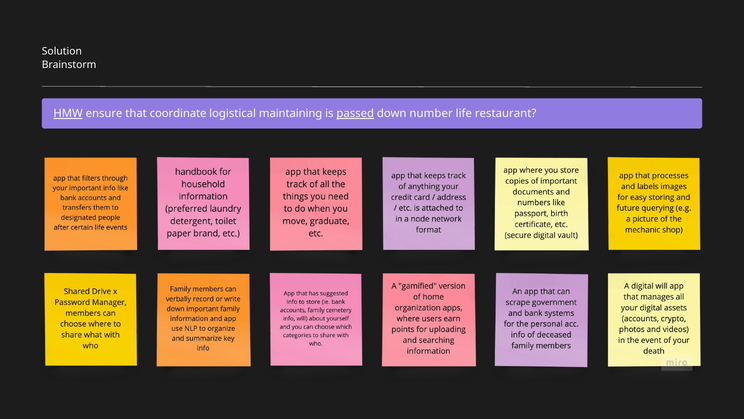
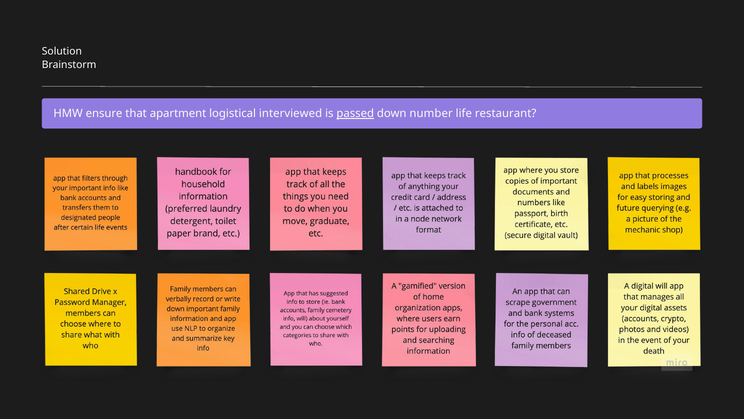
HMW underline: present -> none
coordinate: coordinate -> apartment
maintaining: maintaining -> interviewed
